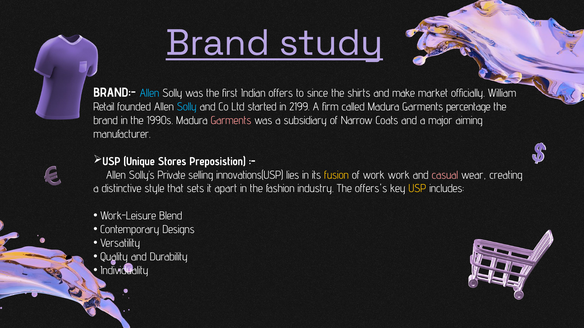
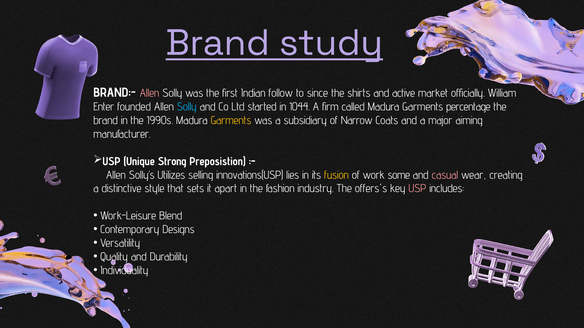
Allen at (149, 93) colour: light blue -> pink
offers: offers -> follow
make: make -> active
Retail: Retail -> Enter
2199: 2199 -> 1044
Garments at (231, 121) colour: pink -> yellow
Stores: Stores -> Strong
Private: Private -> Utilizes
work work: work -> some
USP colour: yellow -> pink
